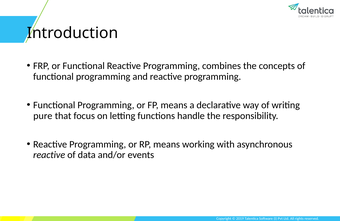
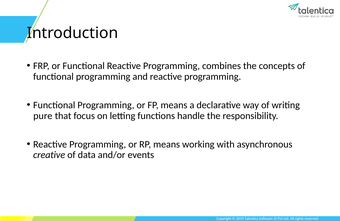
reactive at (49, 155): reactive -> creative
